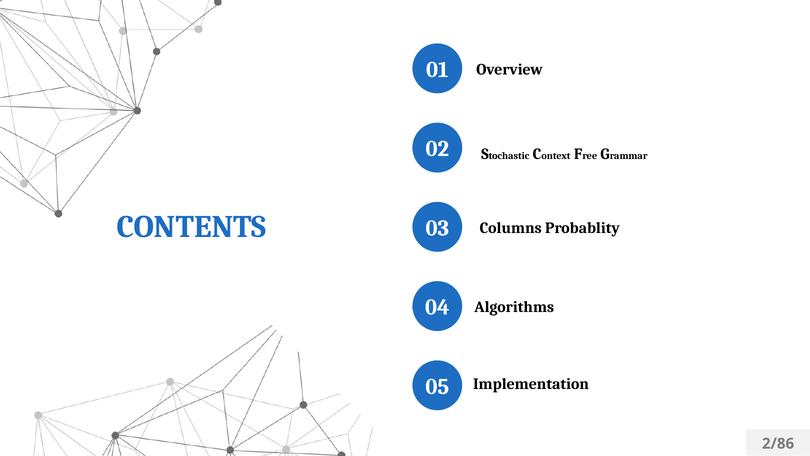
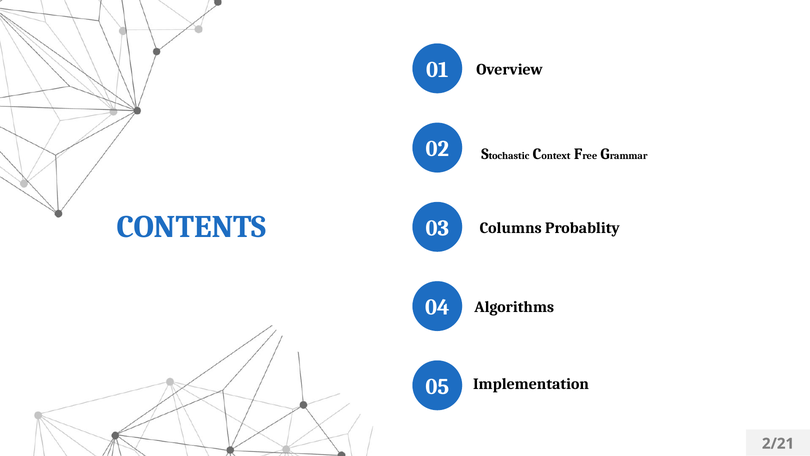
2/86: 2/86 -> 2/21
